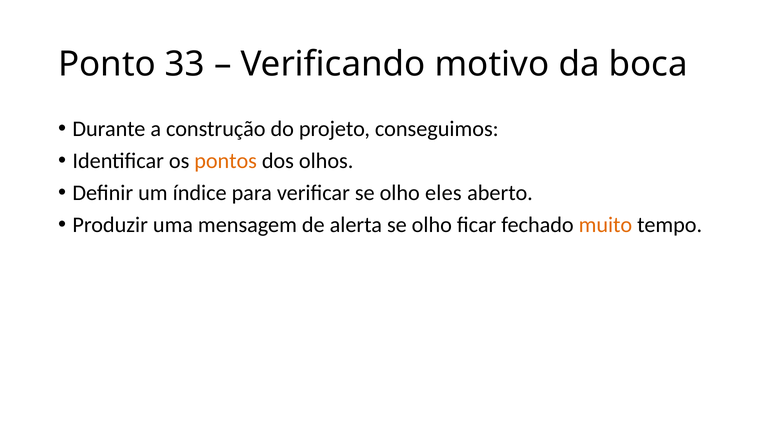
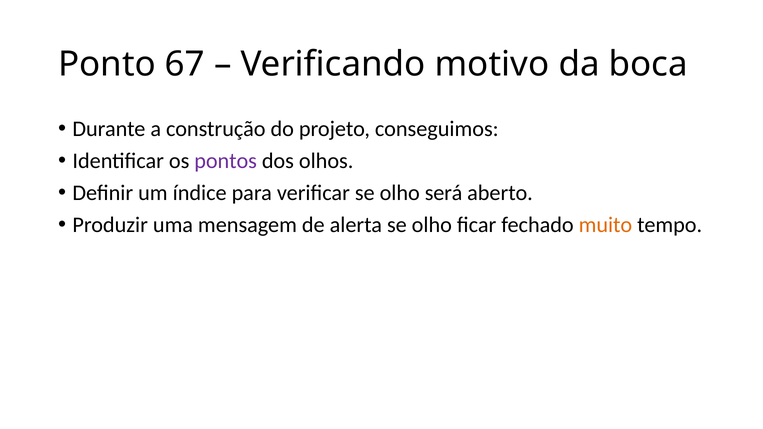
33: 33 -> 67
pontos colour: orange -> purple
eles: eles -> será
